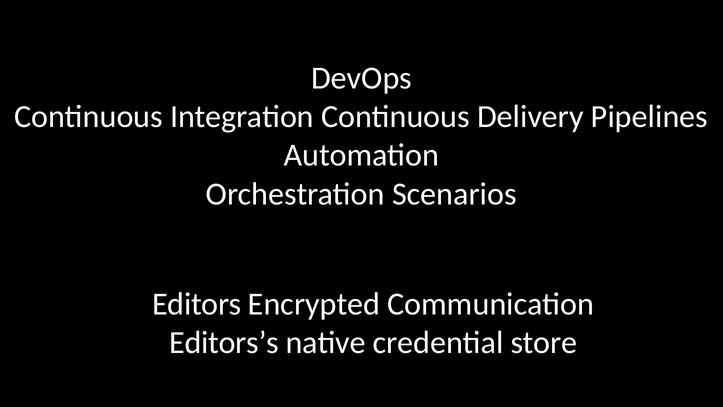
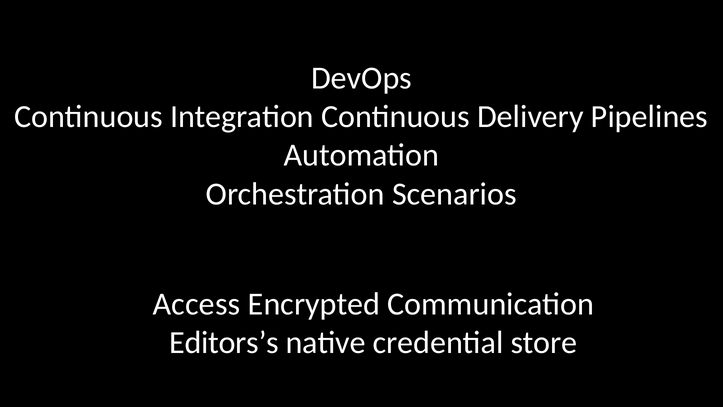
Editors: Editors -> Access
